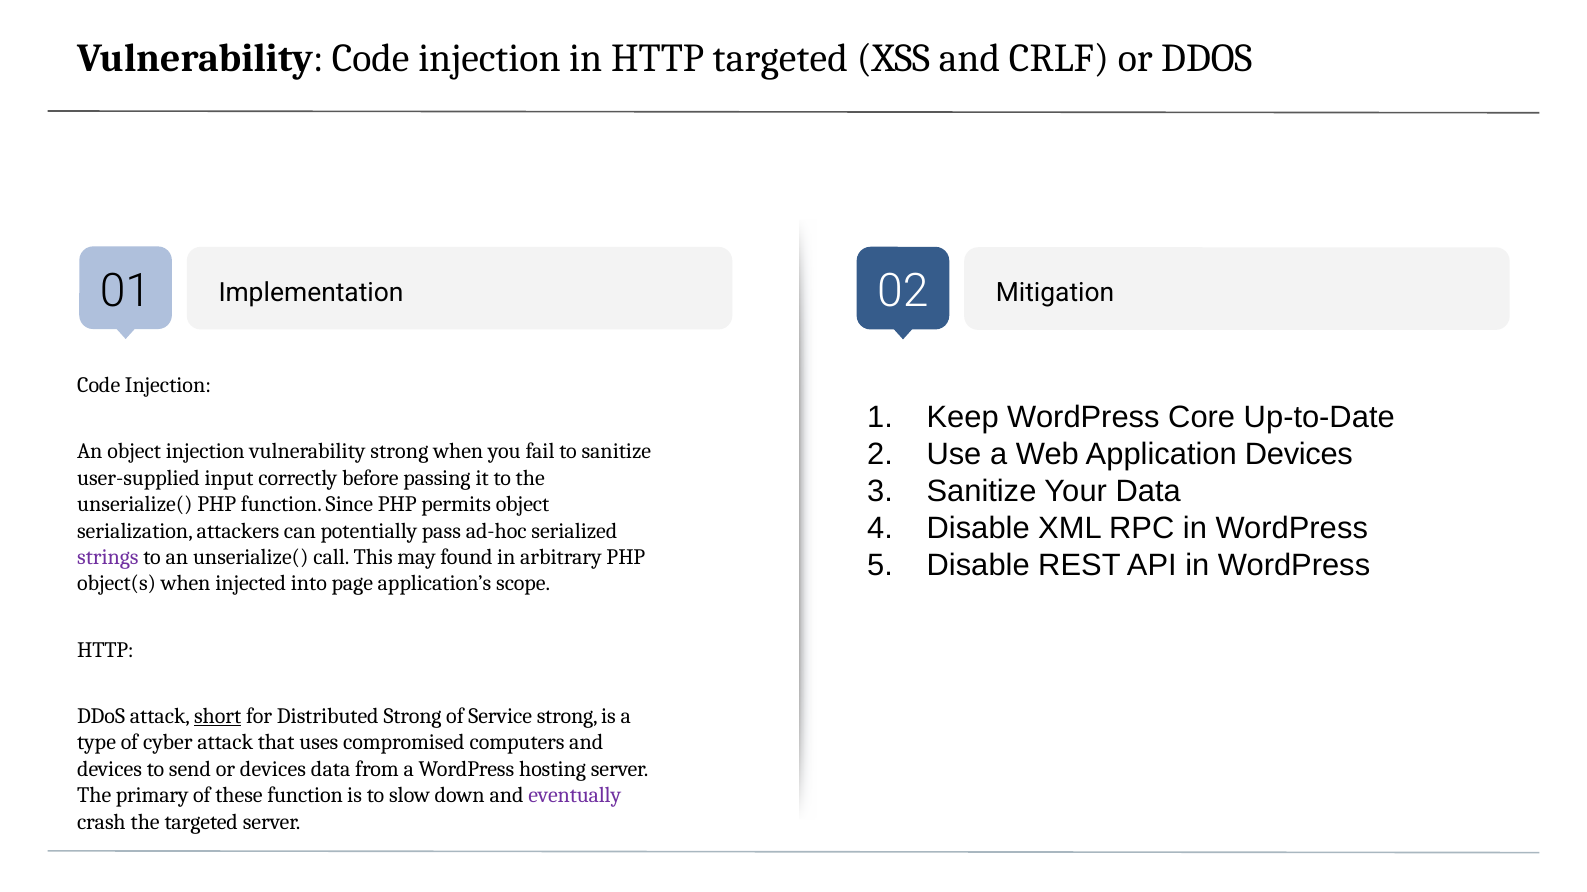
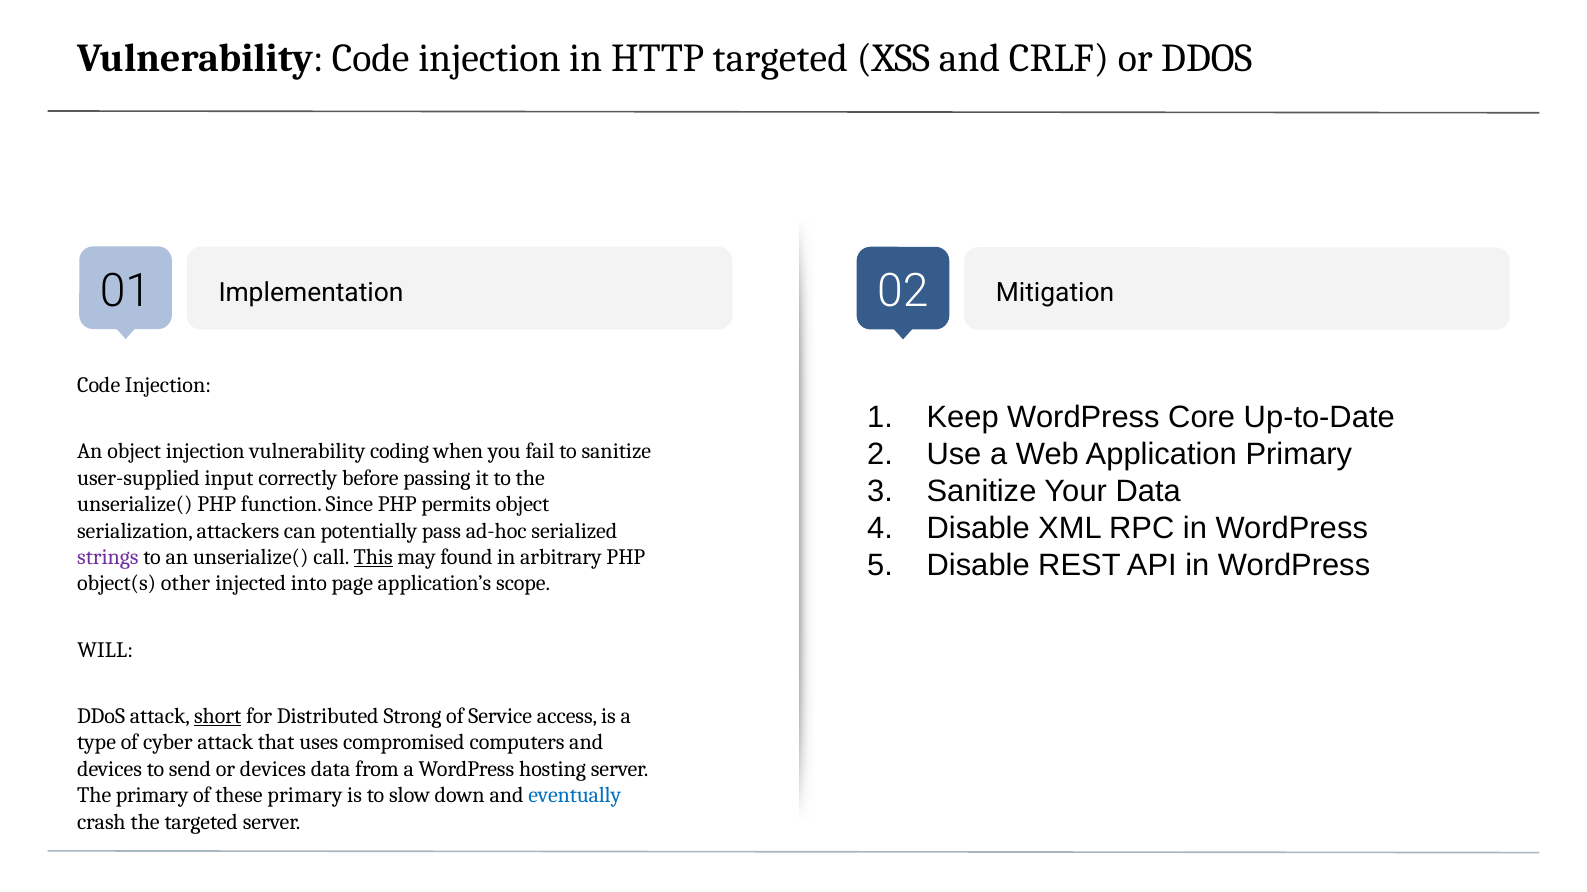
Application Devices: Devices -> Primary
vulnerability strong: strong -> coding
This underline: none -> present
object(s when: when -> other
HTTP at (106, 650): HTTP -> WILL
Service strong: strong -> access
these function: function -> primary
eventually colour: purple -> blue
